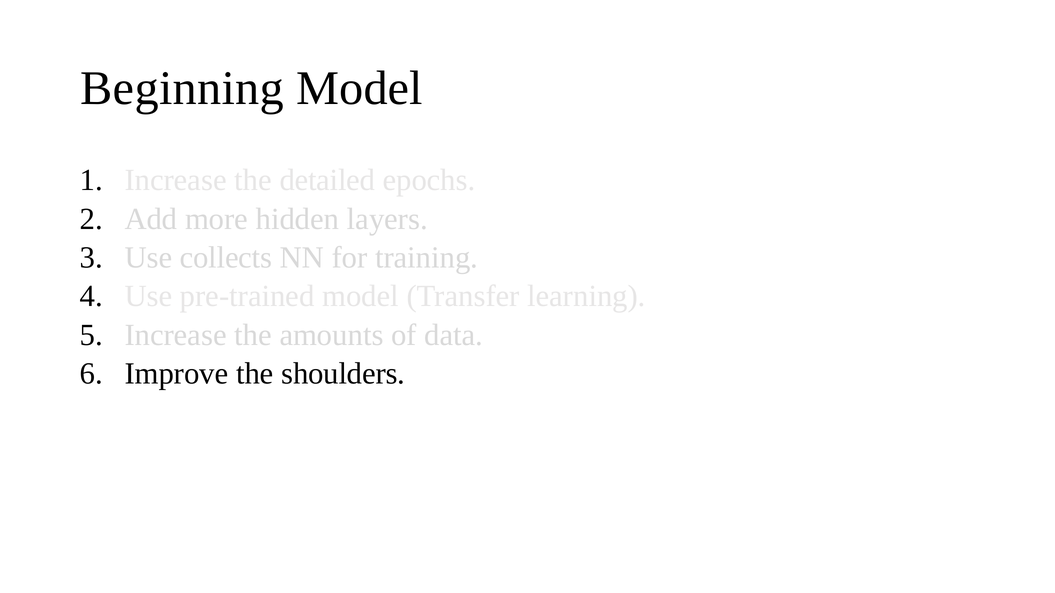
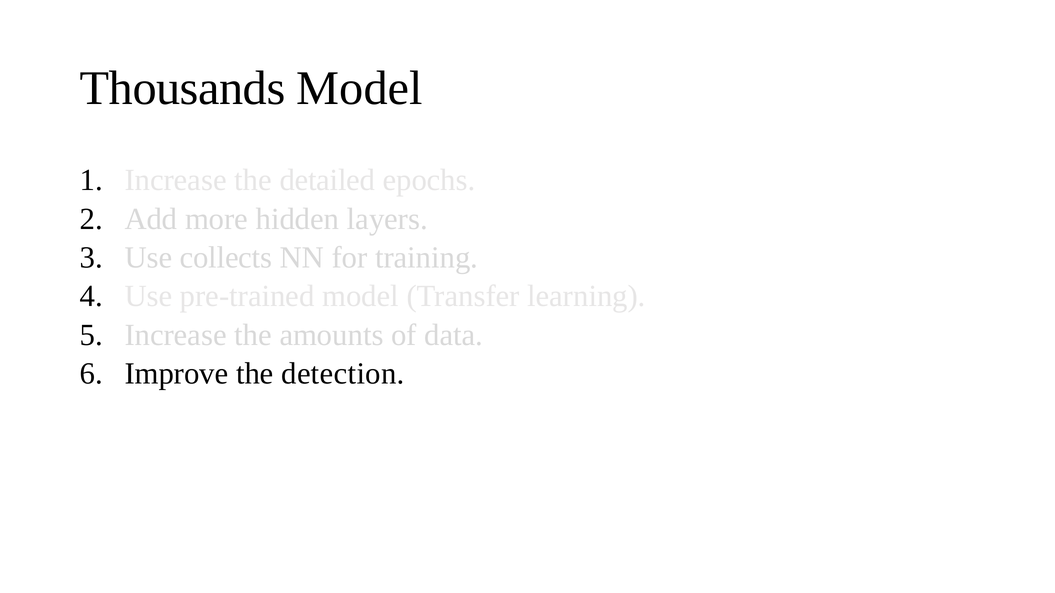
Beginning: Beginning -> Thousands
shoulders: shoulders -> detection
